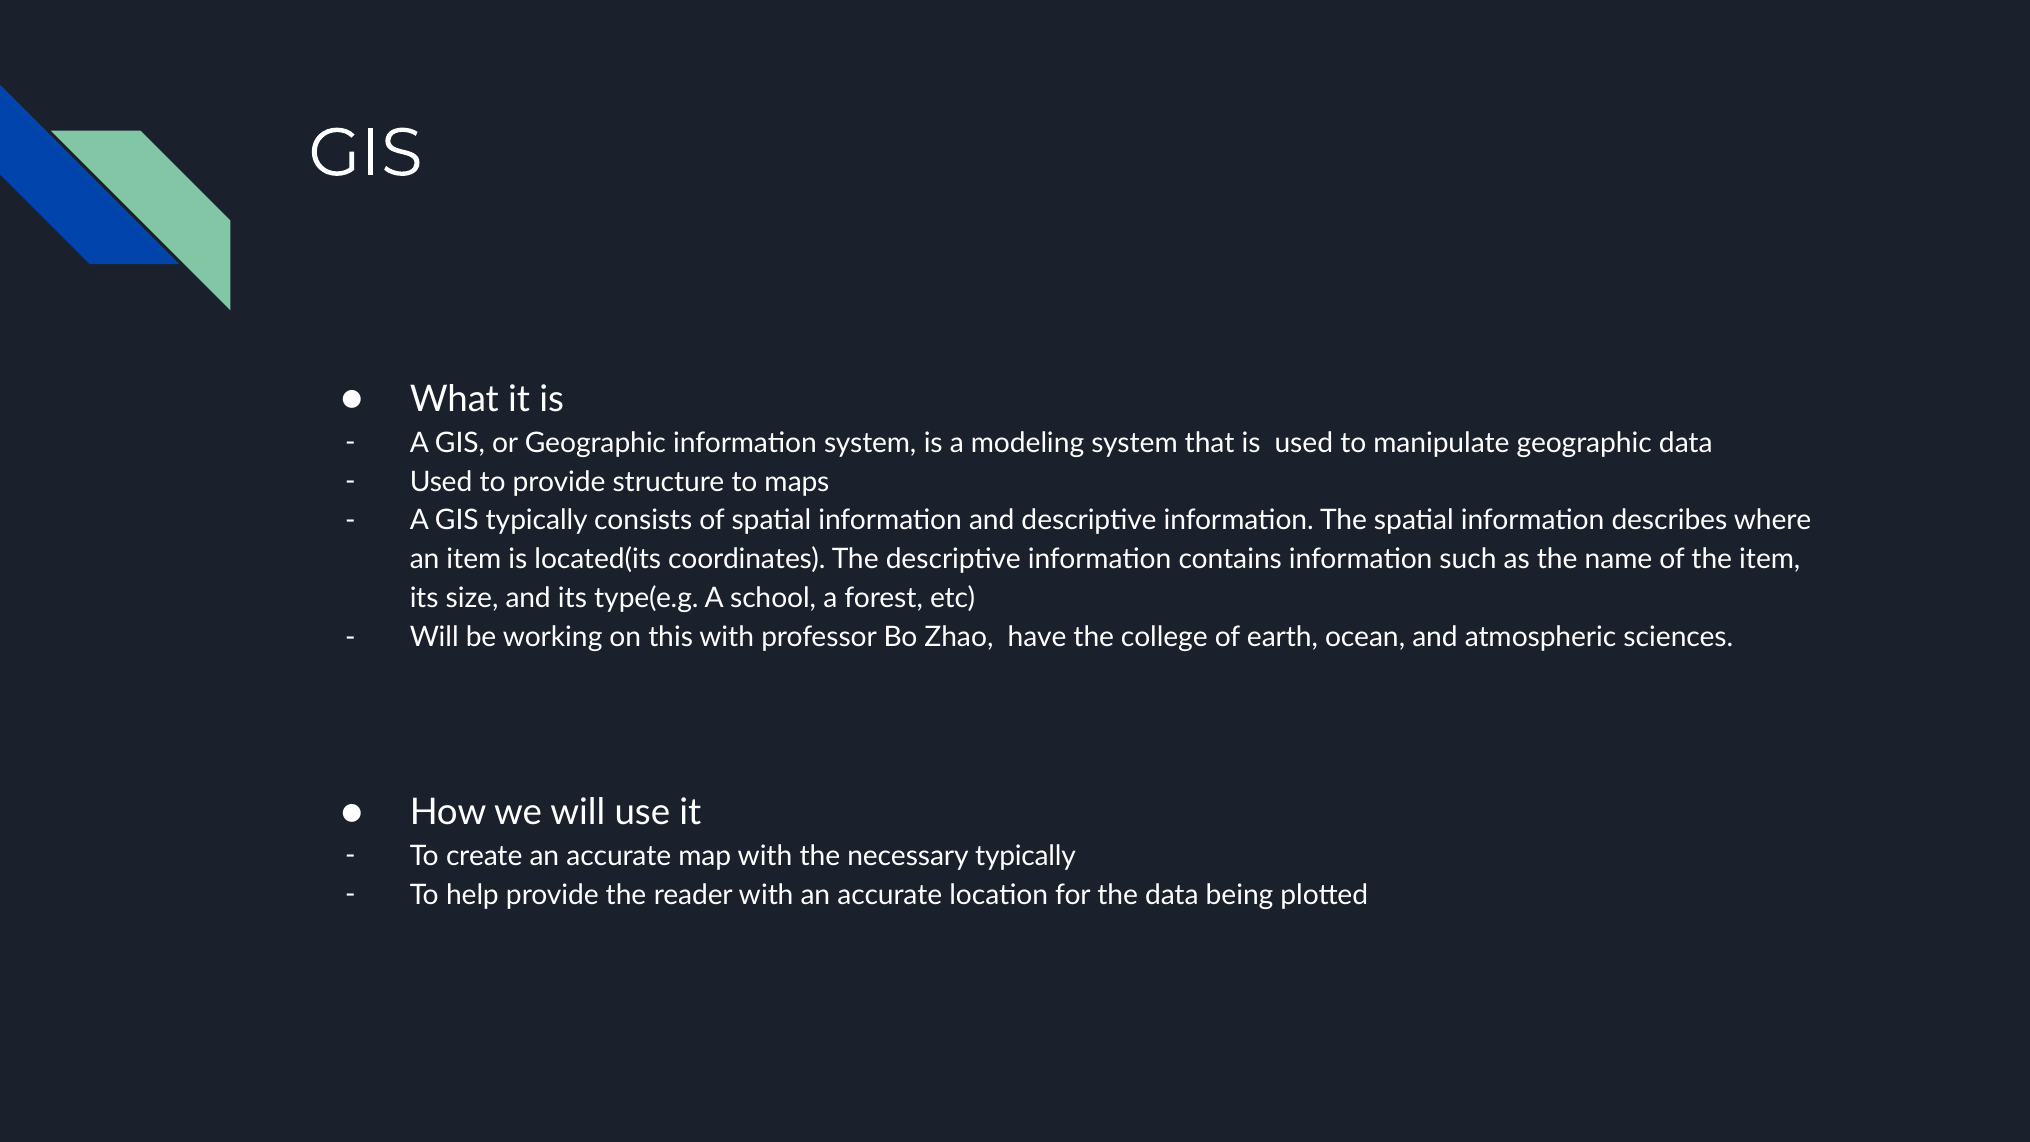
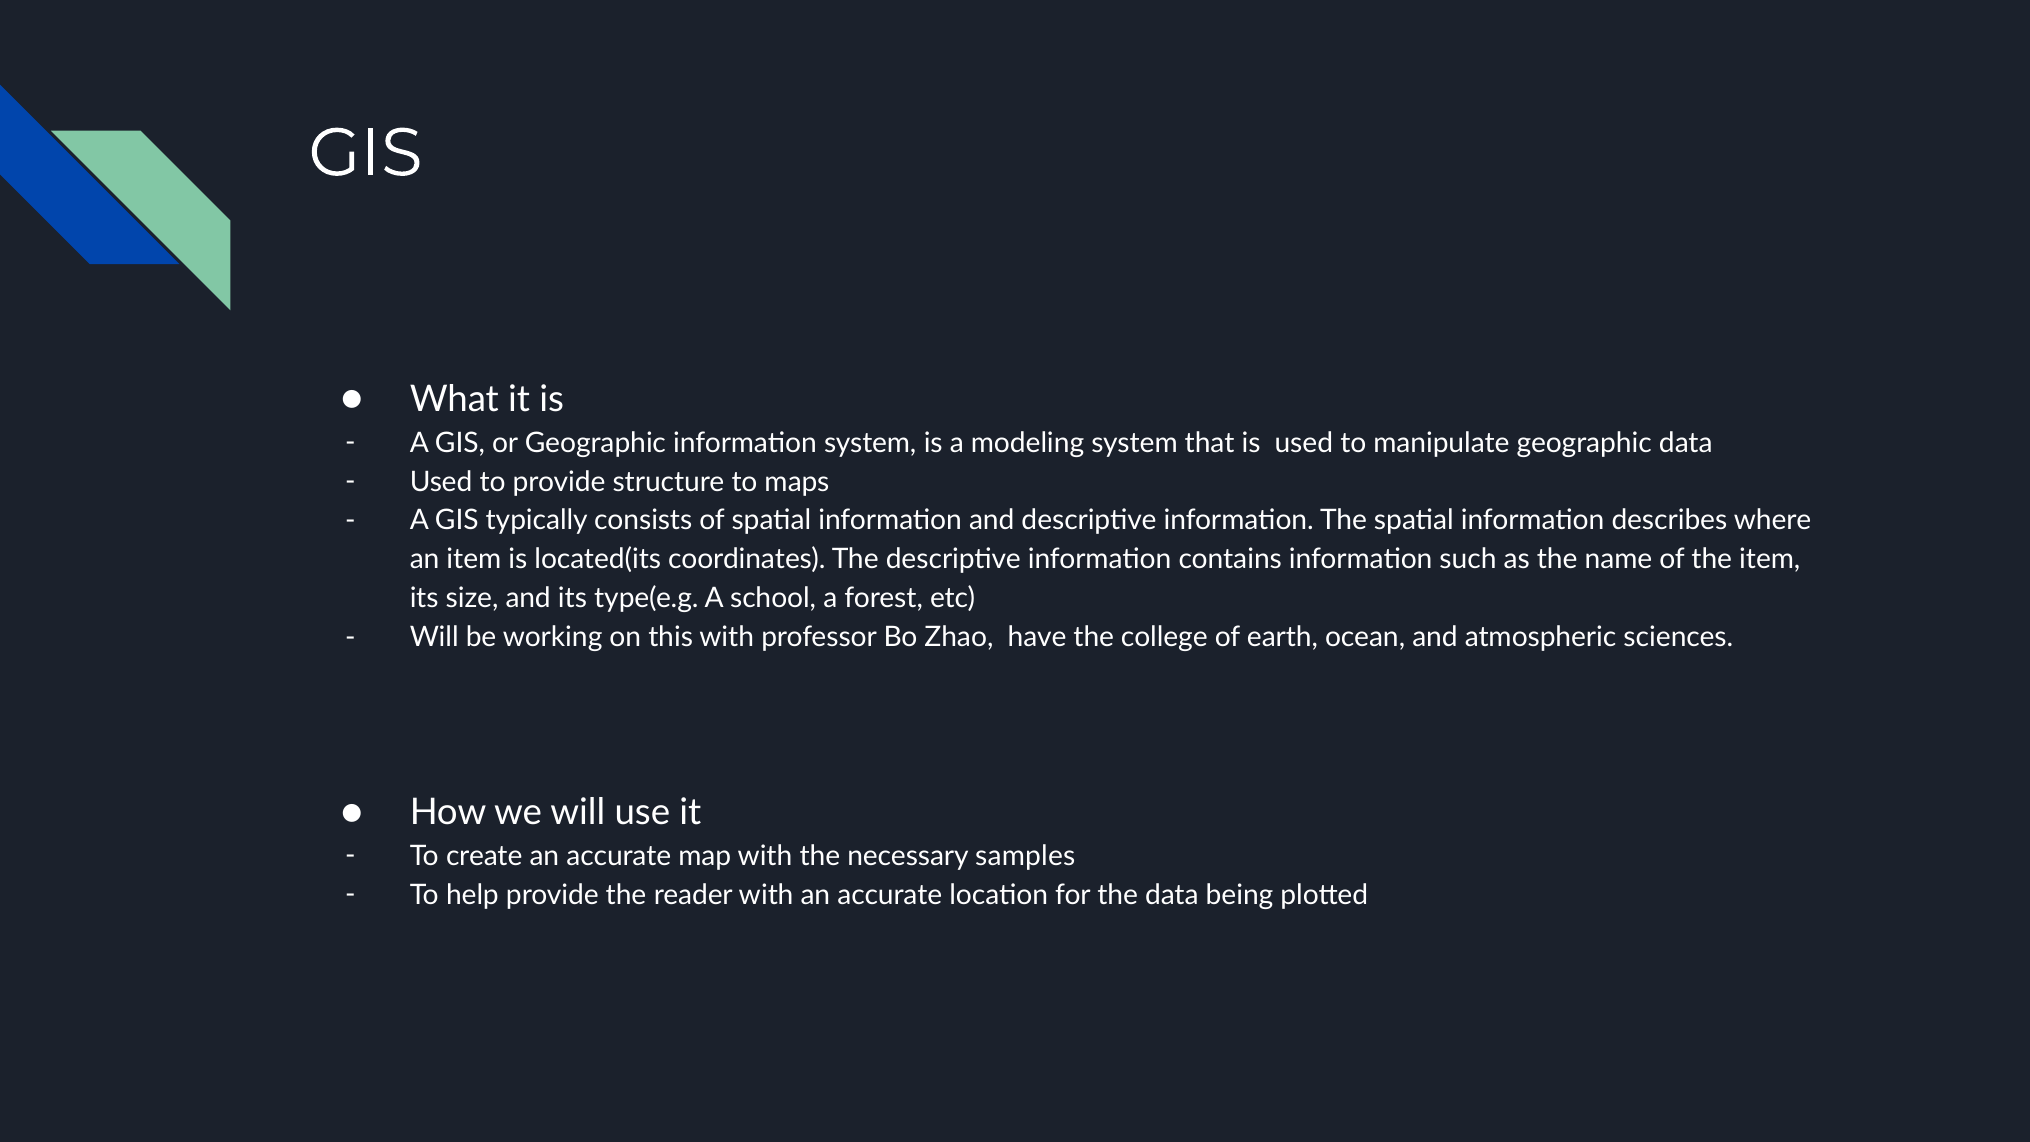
necessary typically: typically -> samples
